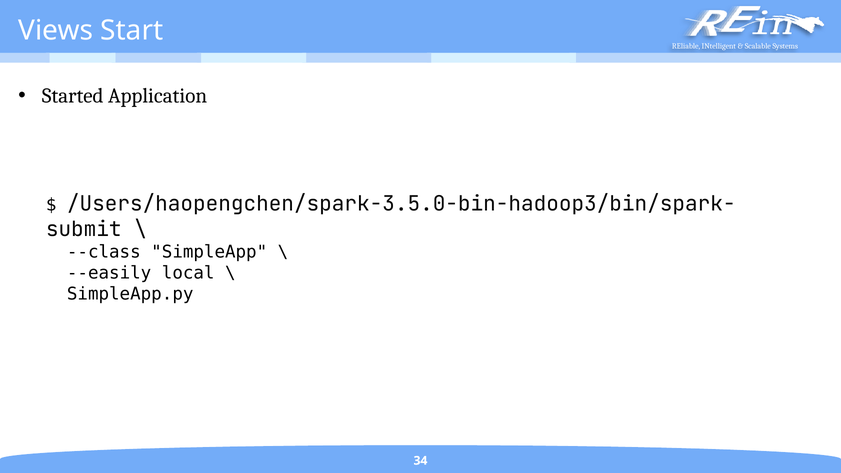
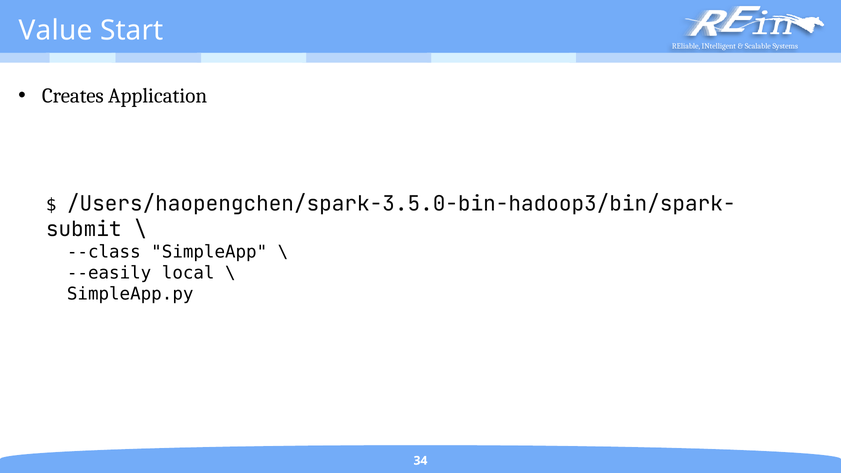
Views: Views -> Value
Started: Started -> Creates
